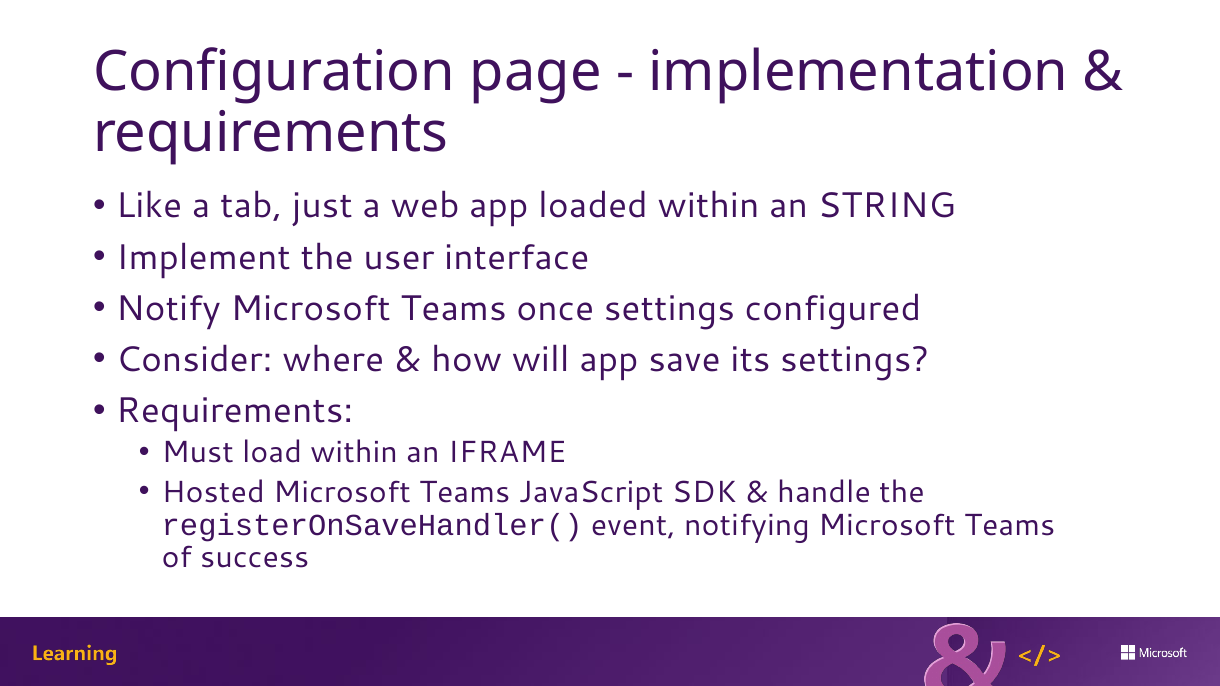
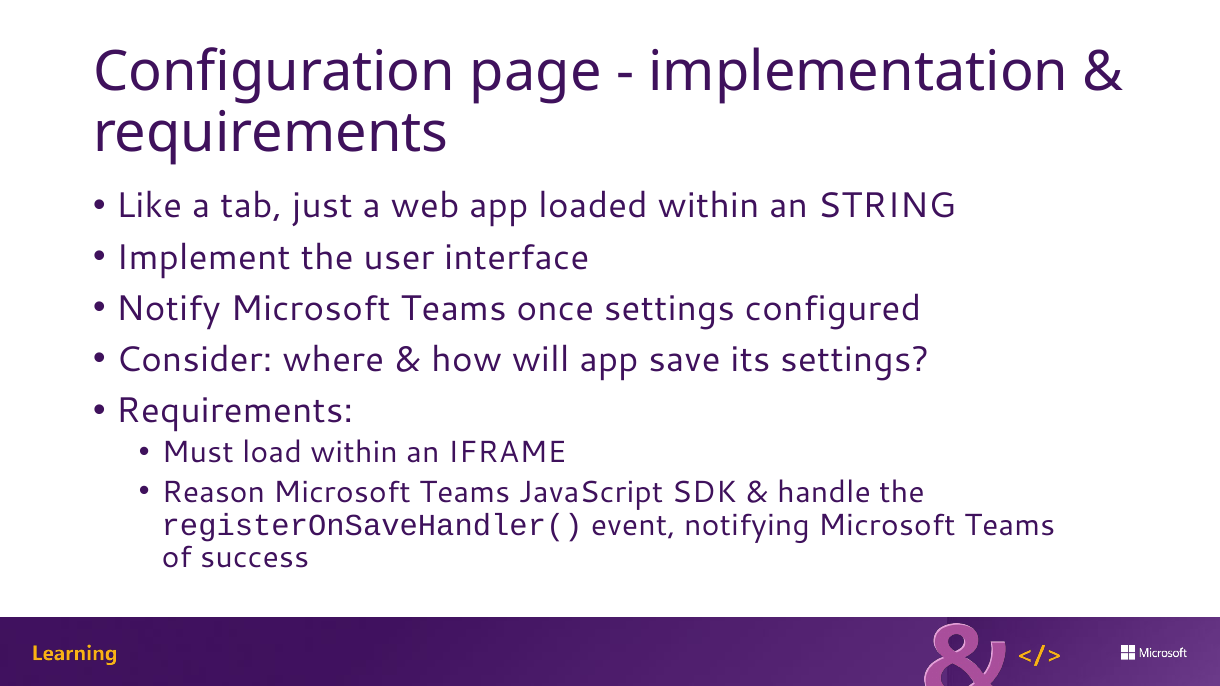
Hosted: Hosted -> Reason
